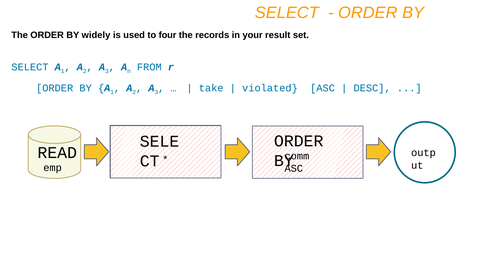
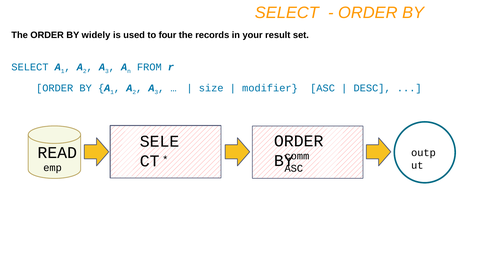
take: take -> size
violated: violated -> modifier
